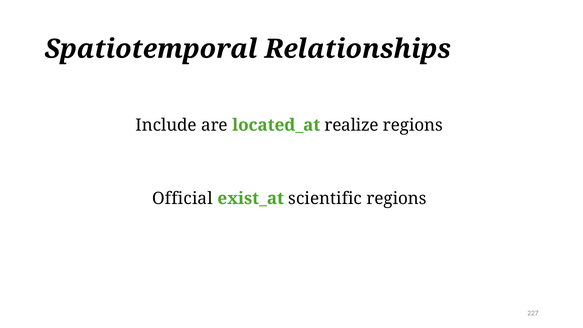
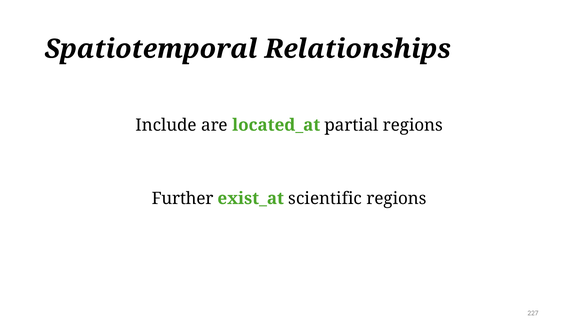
realize: realize -> partial
Official: Official -> Further
